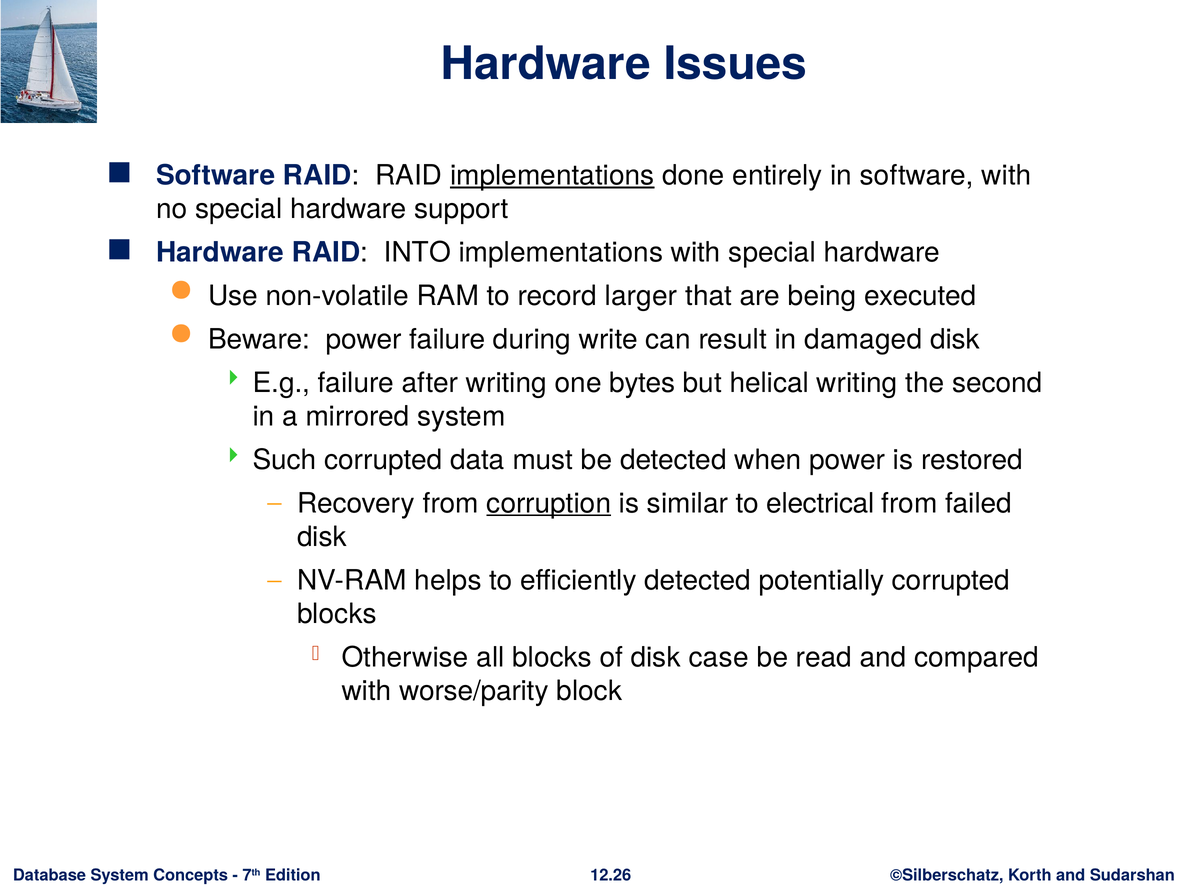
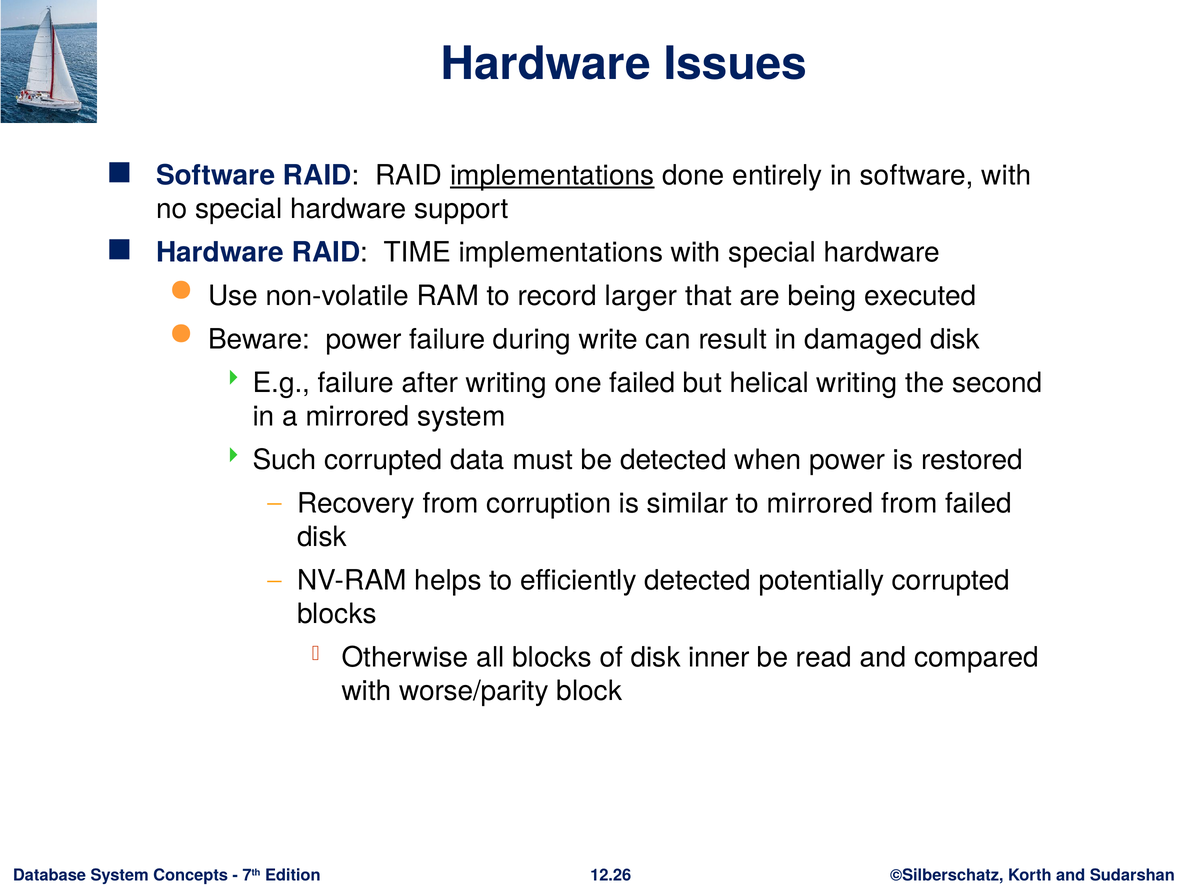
INTO: INTO -> TIME
one bytes: bytes -> failed
corruption underline: present -> none
to electrical: electrical -> mirrored
case: case -> inner
